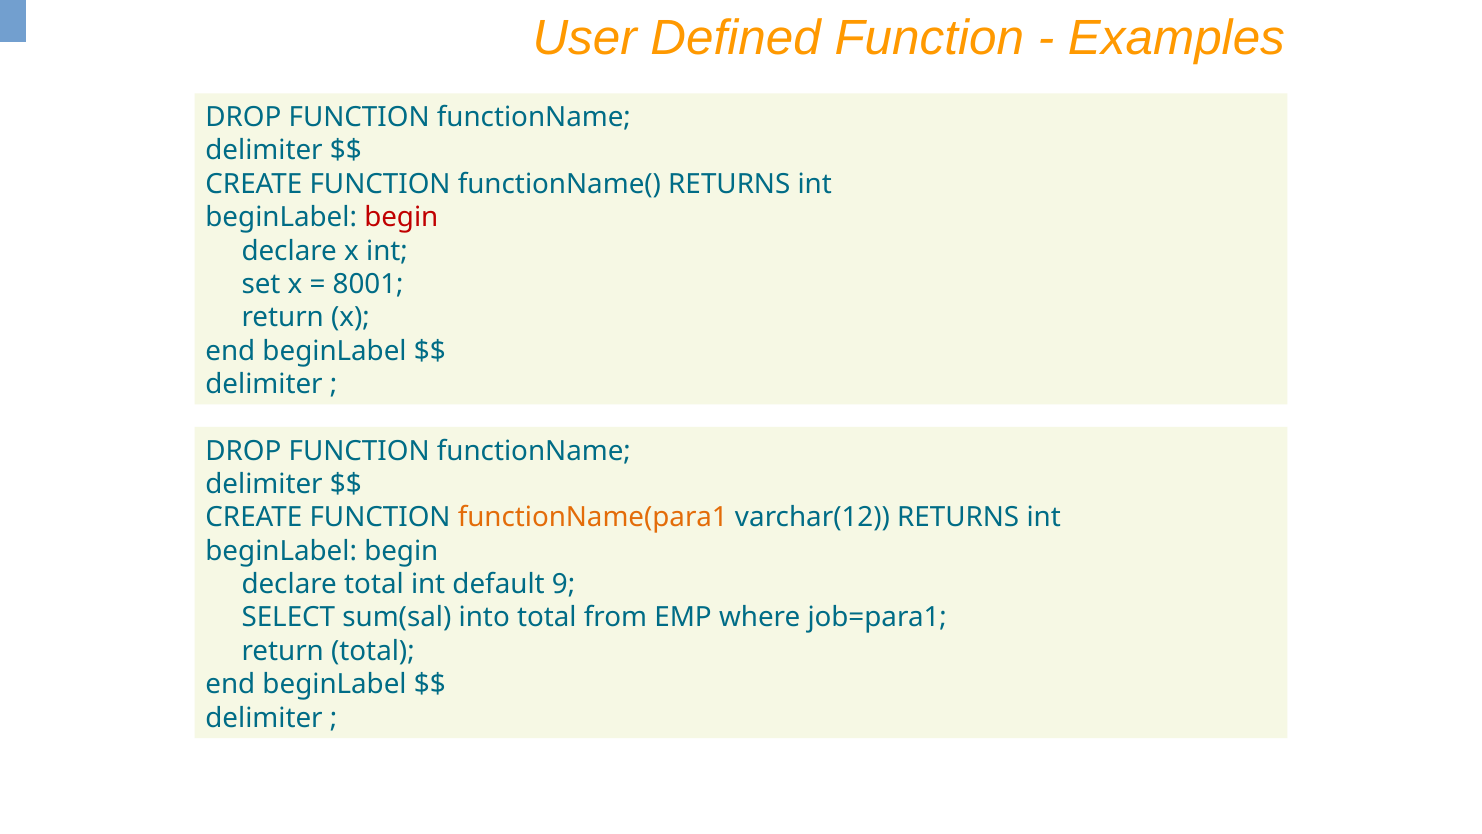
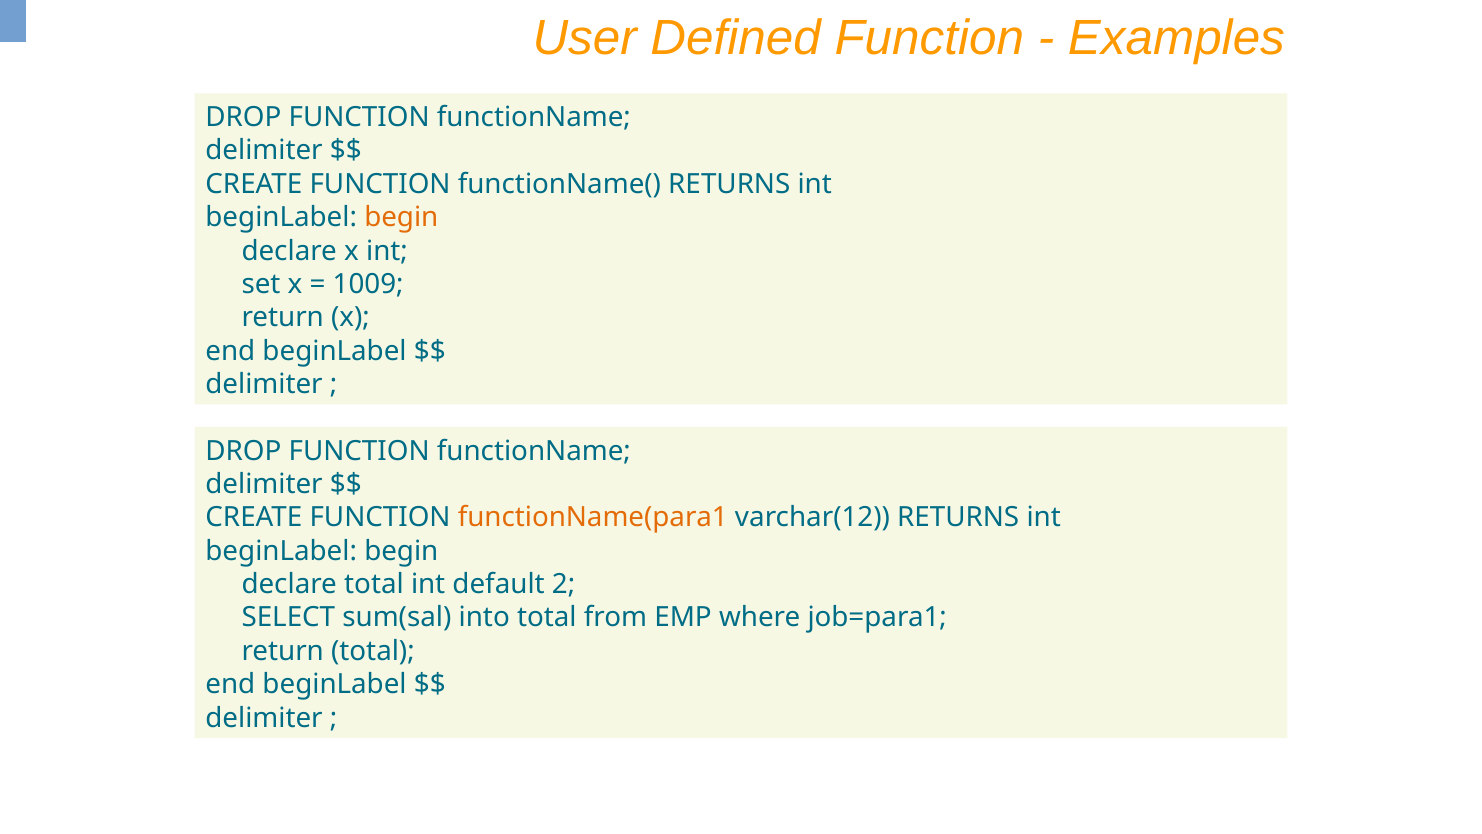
begin at (401, 217) colour: red -> orange
8001: 8001 -> 1009
9: 9 -> 2
